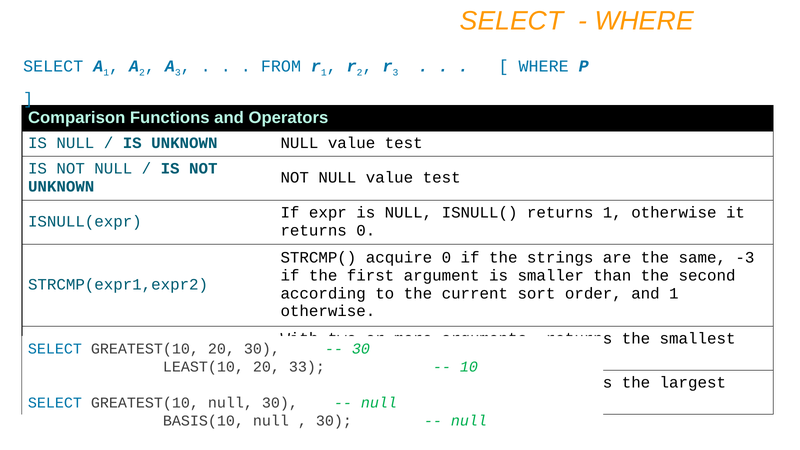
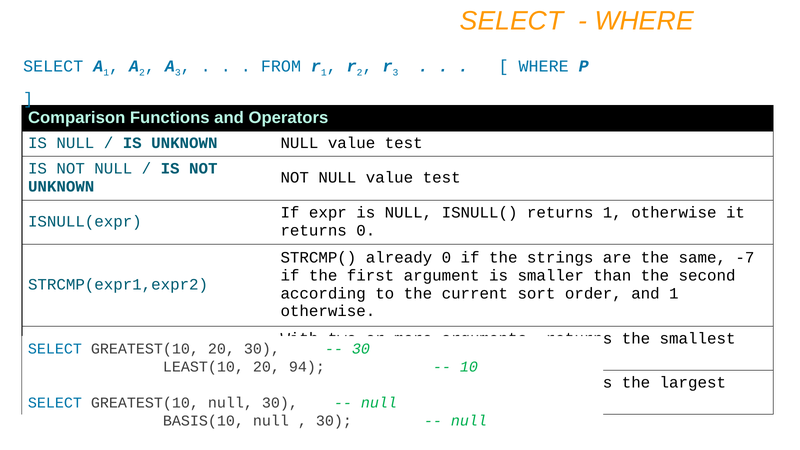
acquire: acquire -> already
-3: -3 -> -7
33: 33 -> 94
